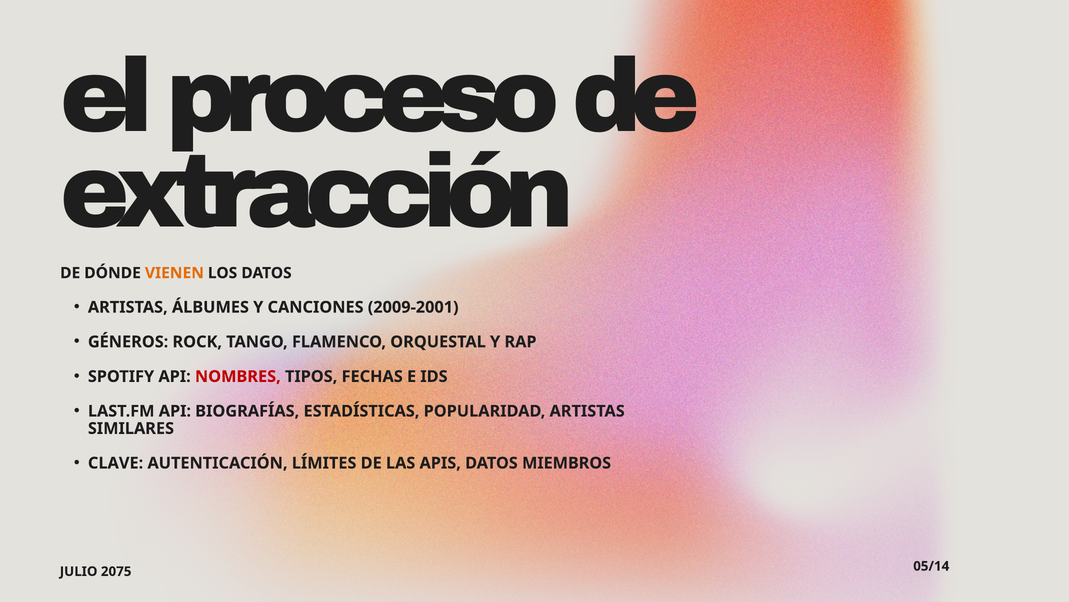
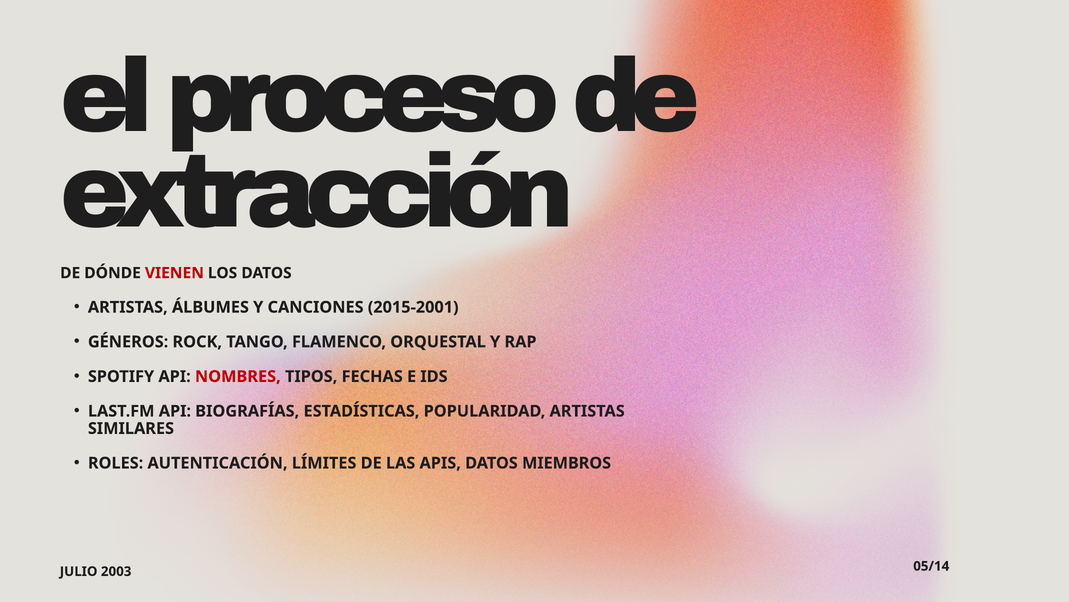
VIENEN colour: orange -> red
2009-2001: 2009-2001 -> 2015-2001
CLAVE: CLAVE -> ROLES
2075: 2075 -> 2003
